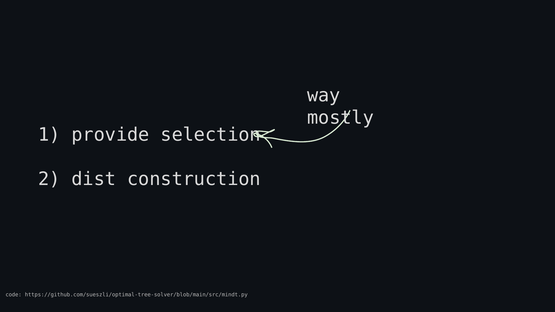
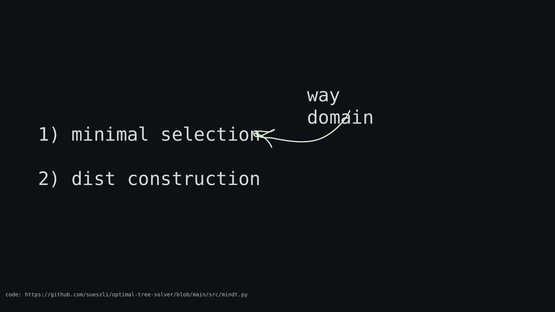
mostly: mostly -> domain
provide: provide -> minimal
